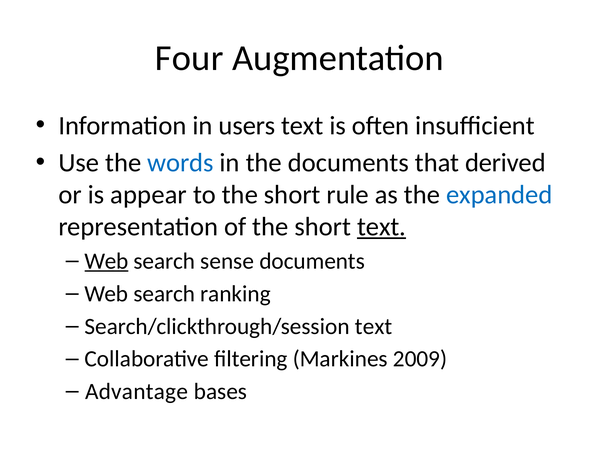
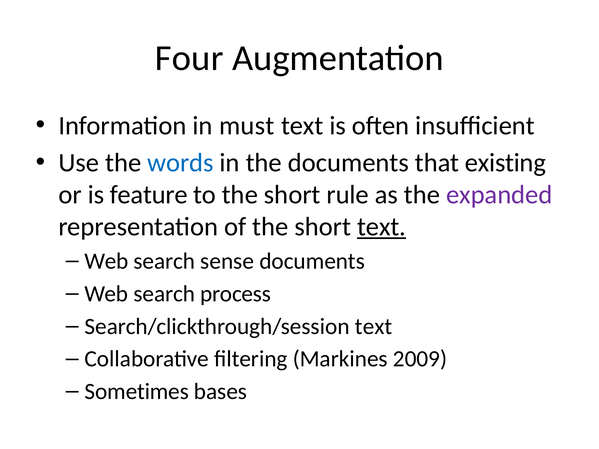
users: users -> must
derived: derived -> existing
appear: appear -> feature
expanded colour: blue -> purple
Web at (107, 261) underline: present -> none
ranking: ranking -> process
Advantage: Advantage -> Sometimes
